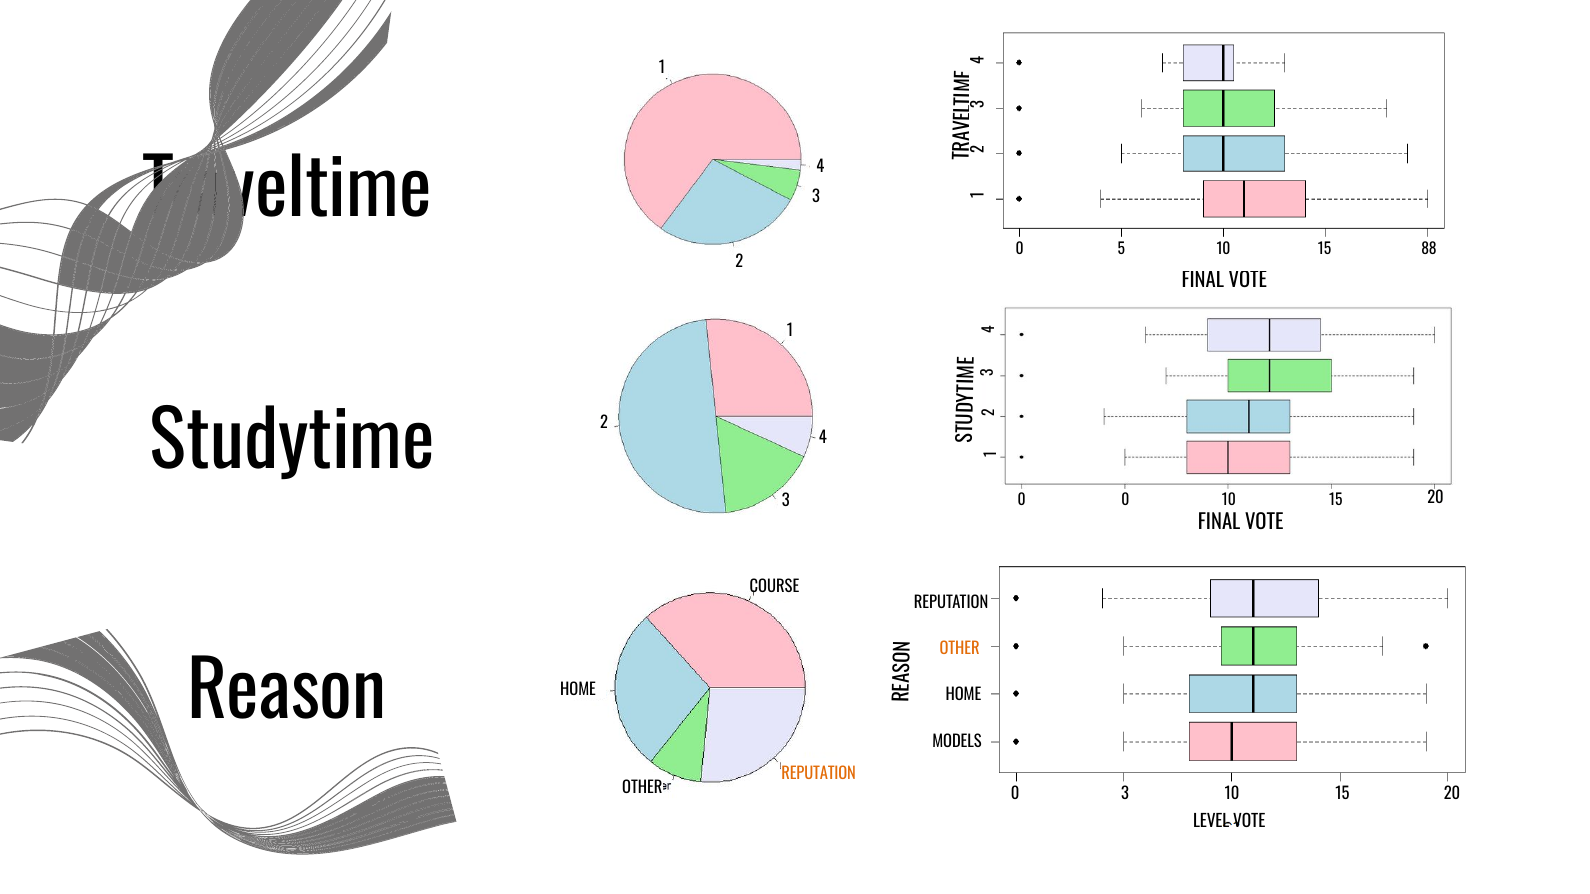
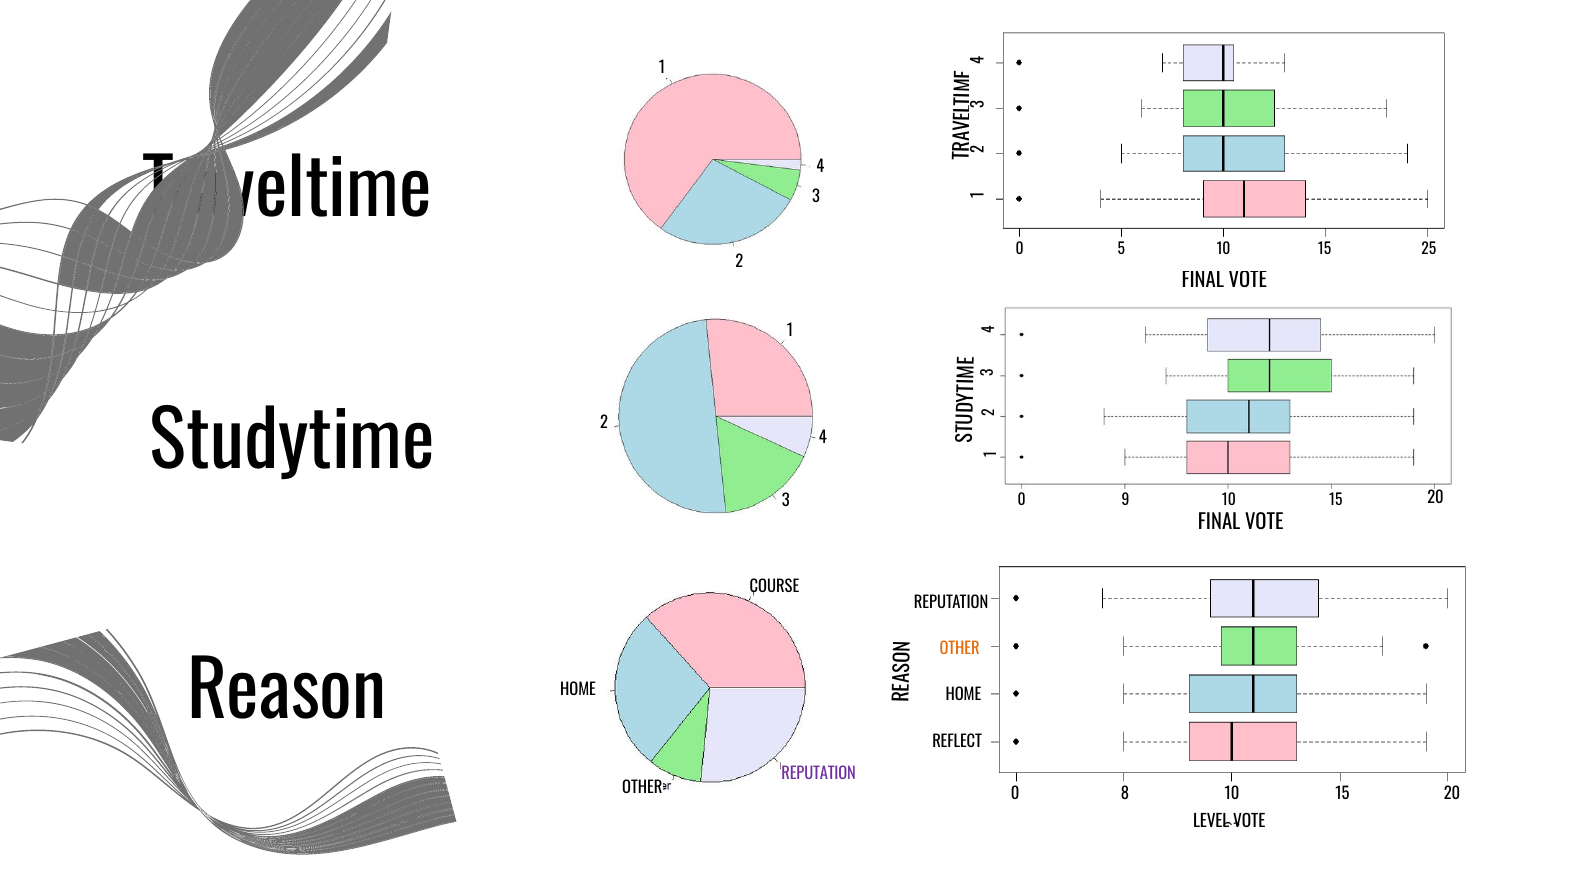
88: 88 -> 25
0 0: 0 -> 9
MODELS: MODELS -> REFLECT
REPUTATION at (819, 774) colour: orange -> purple
0 3: 3 -> 8
